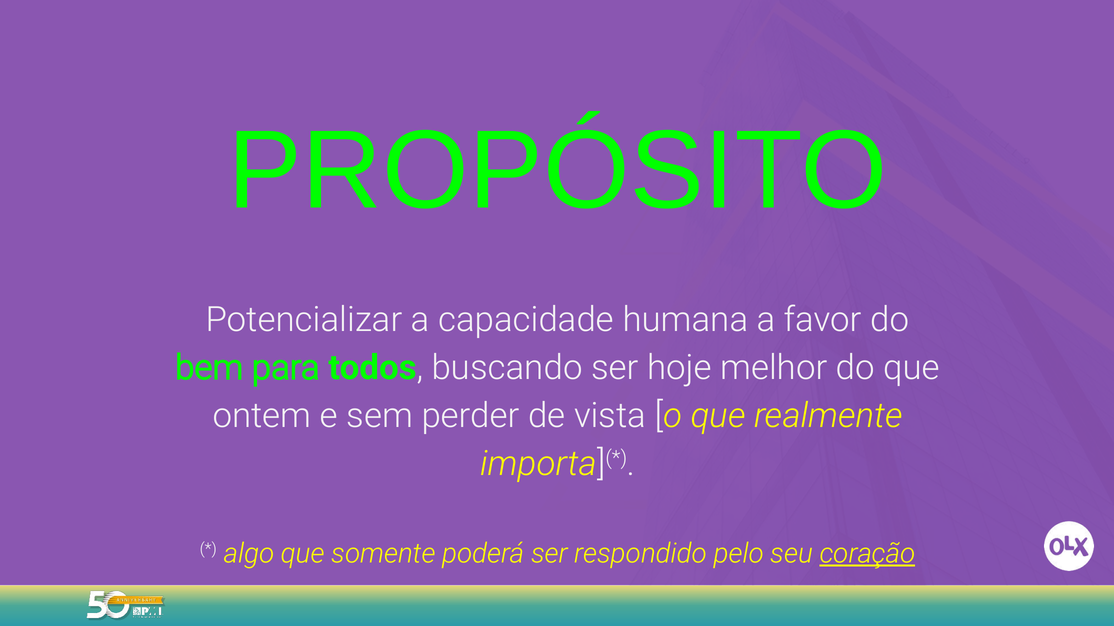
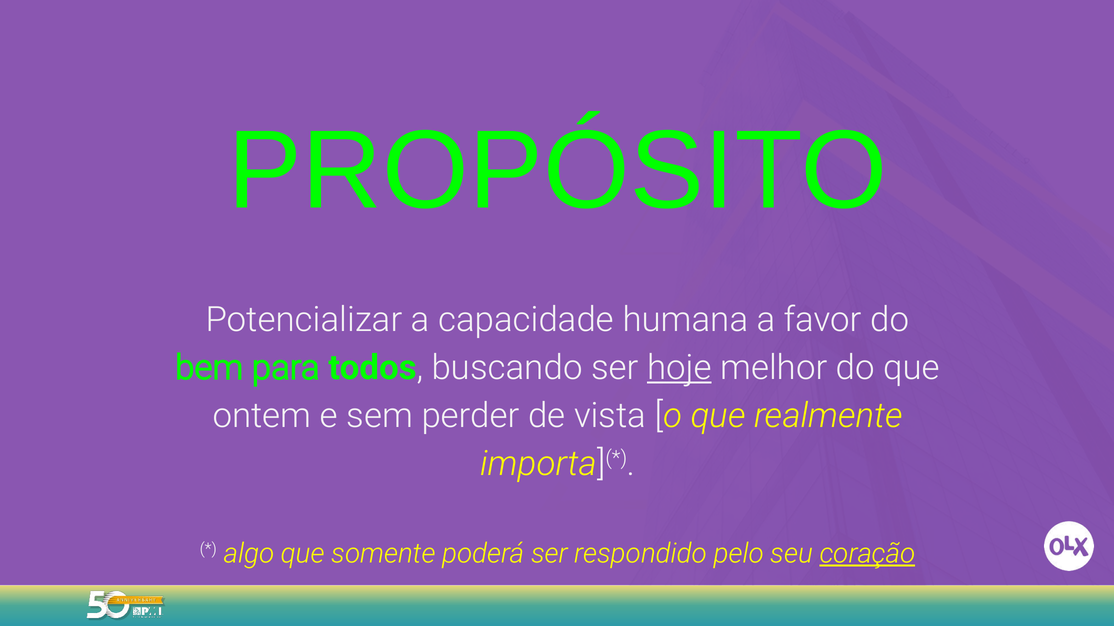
hoje underline: none -> present
